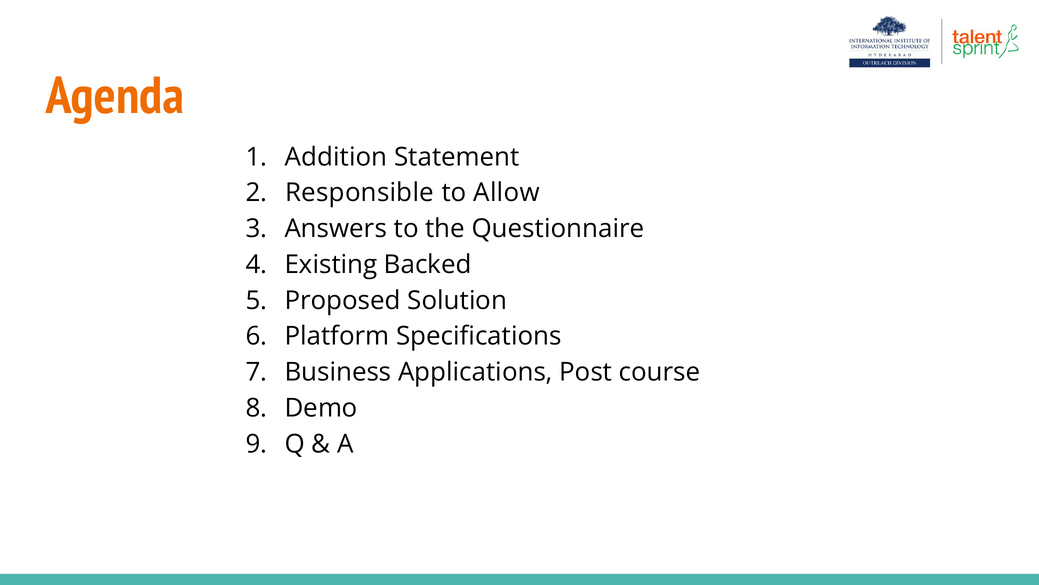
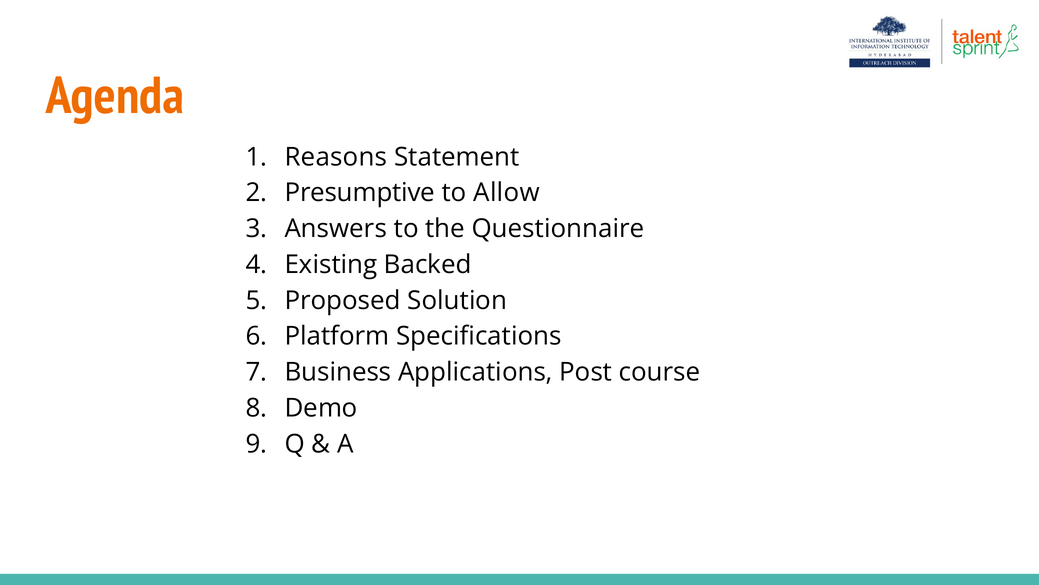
Addition: Addition -> Reasons
Responsible: Responsible -> Presumptive
